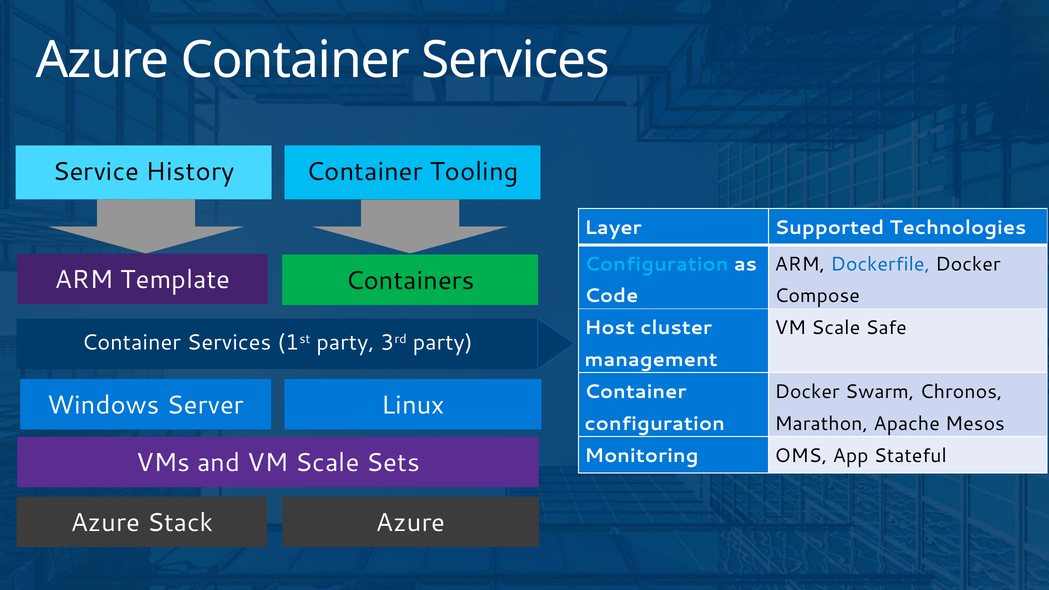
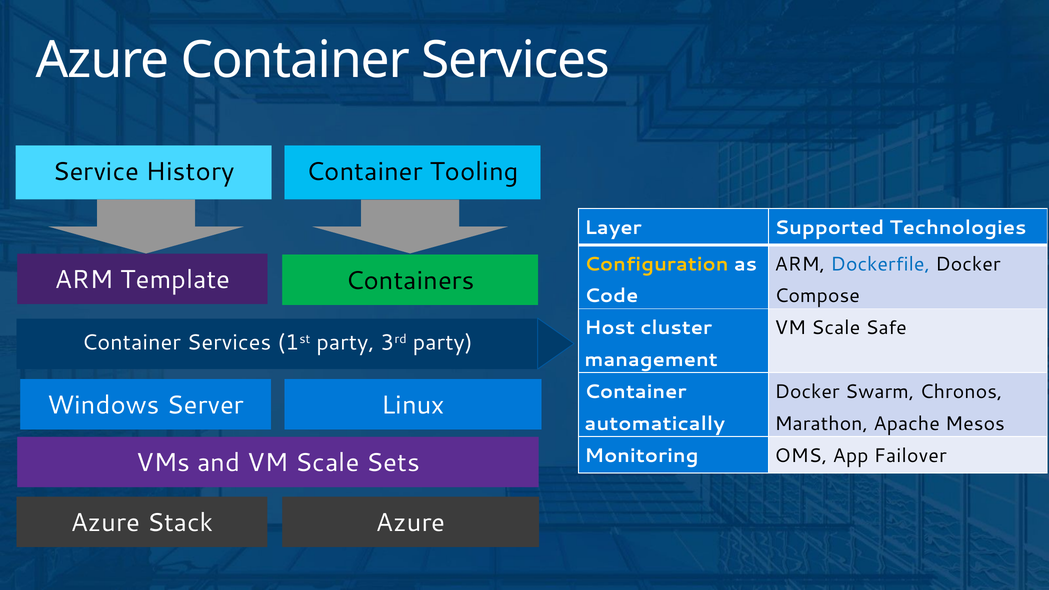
Configuration at (657, 264) colour: light blue -> yellow
configuration at (655, 424): configuration -> automatically
Stateful: Stateful -> Failover
